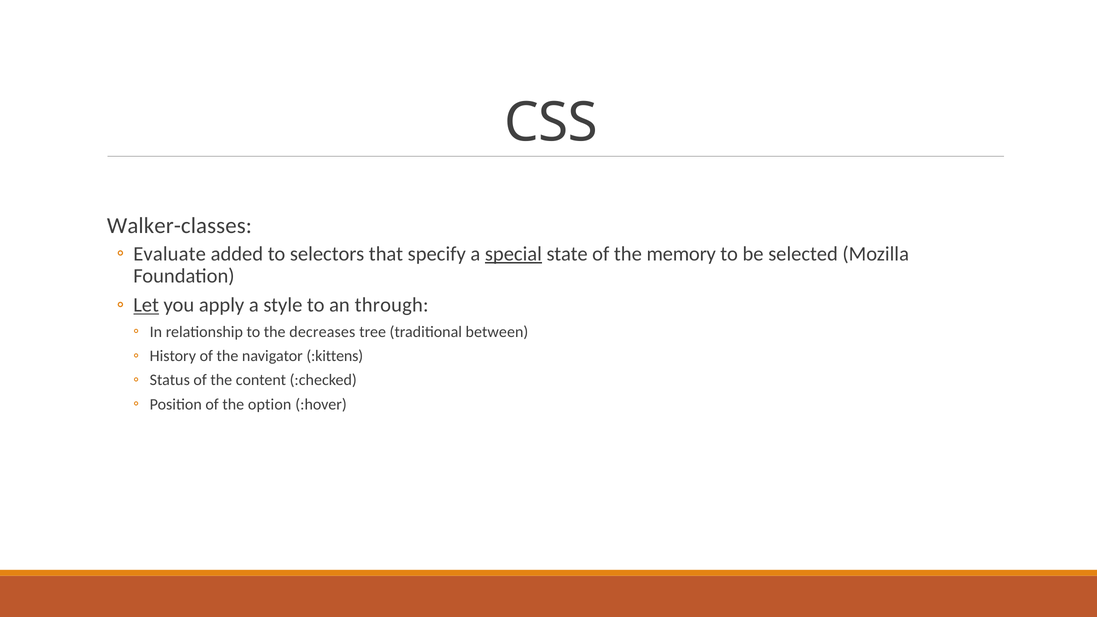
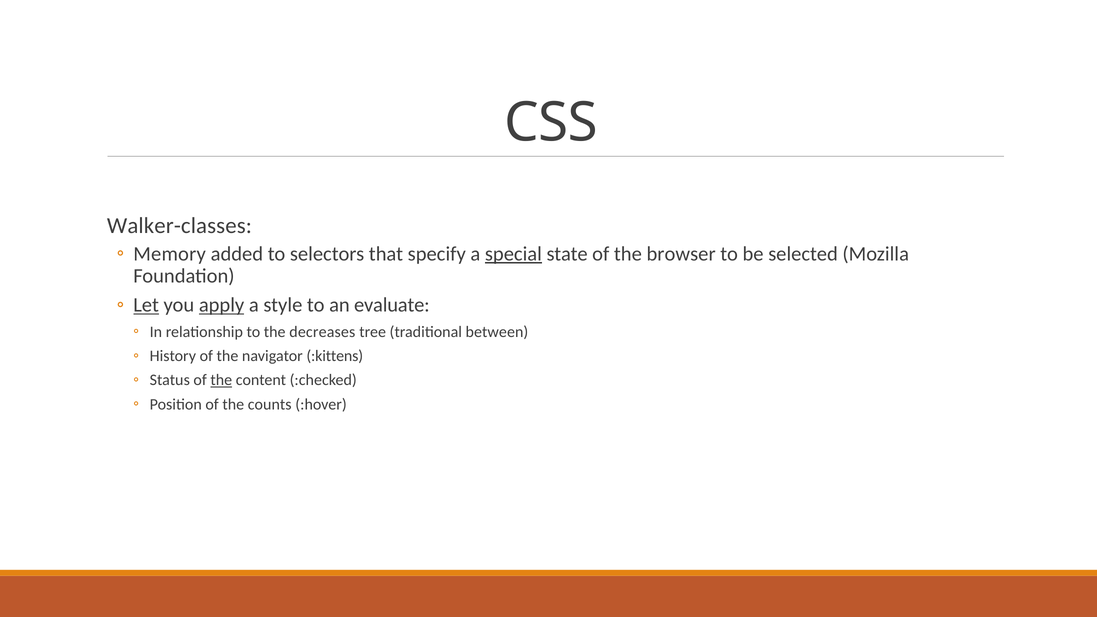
Evaluate: Evaluate -> Memory
memory: memory -> browser
apply underline: none -> present
through: through -> evaluate
the at (221, 380) underline: none -> present
option: option -> counts
